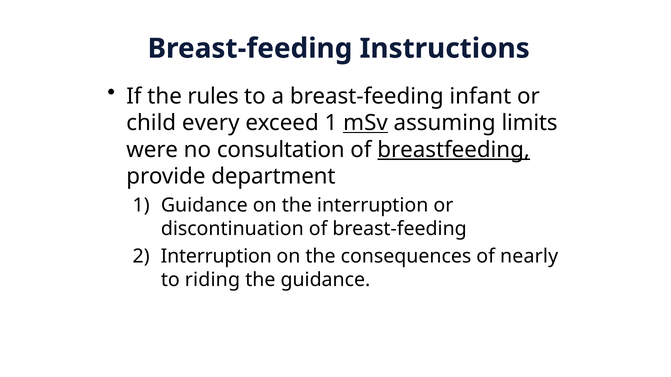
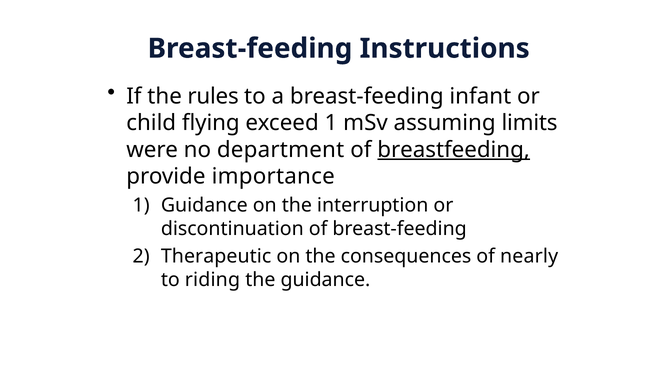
every: every -> flying
mSv underline: present -> none
consultation: consultation -> department
department: department -> importance
Interruption at (216, 257): Interruption -> Therapeutic
